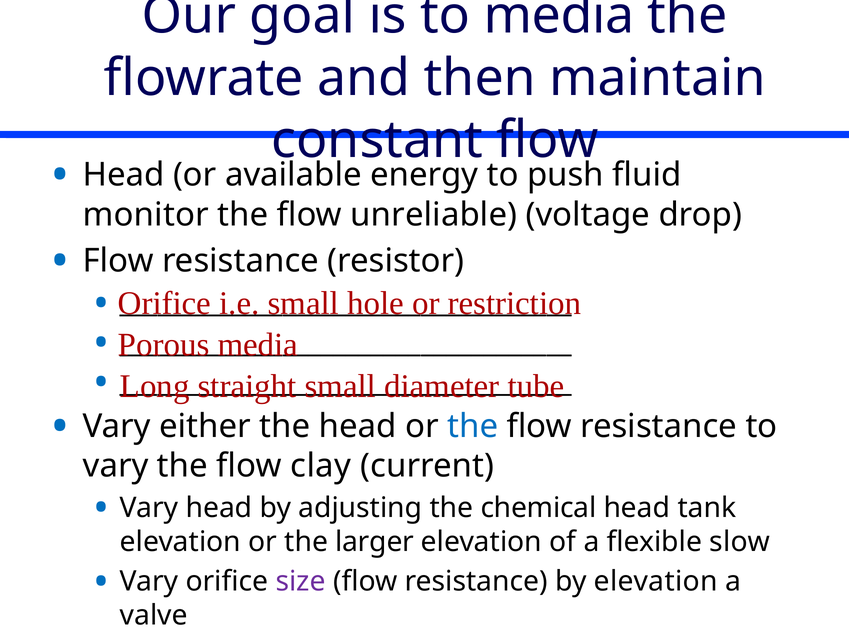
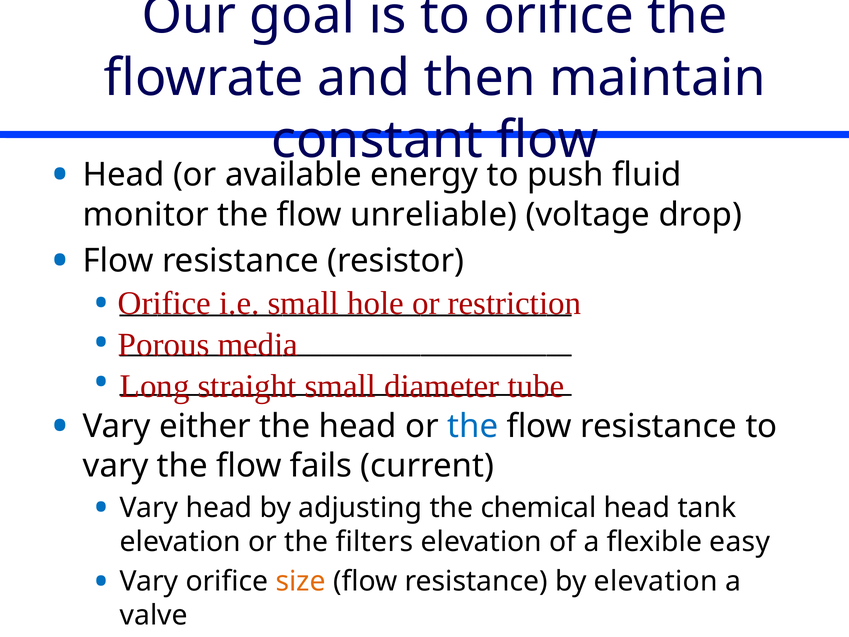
to media: media -> orifice
clay: clay -> fails
larger: larger -> filters
slow: slow -> easy
size colour: purple -> orange
